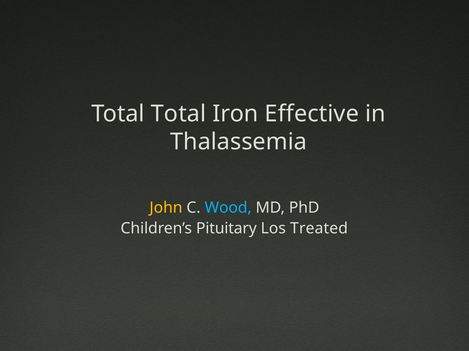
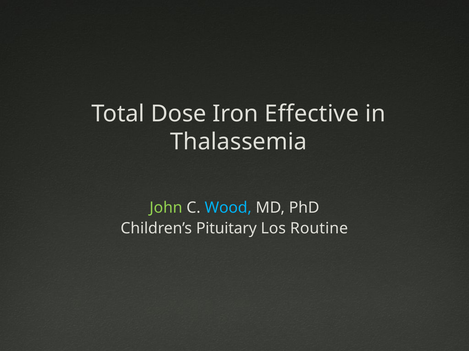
Total Total: Total -> Dose
John colour: yellow -> light green
Treated: Treated -> Routine
